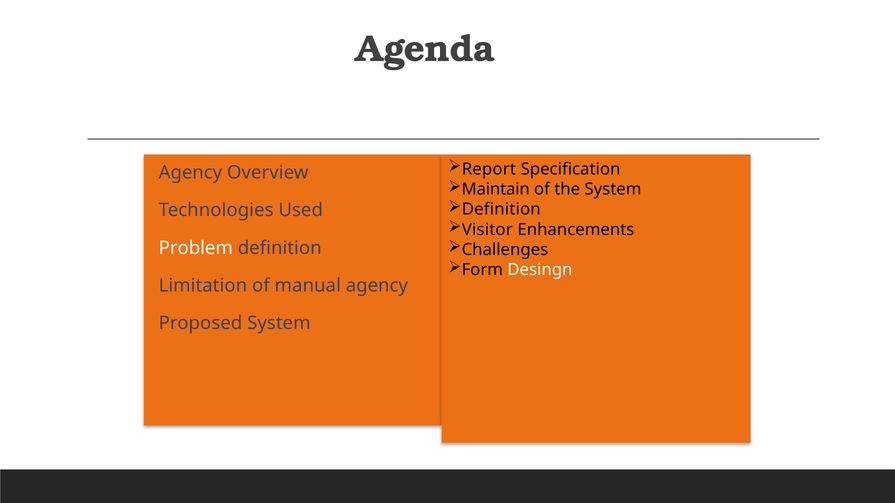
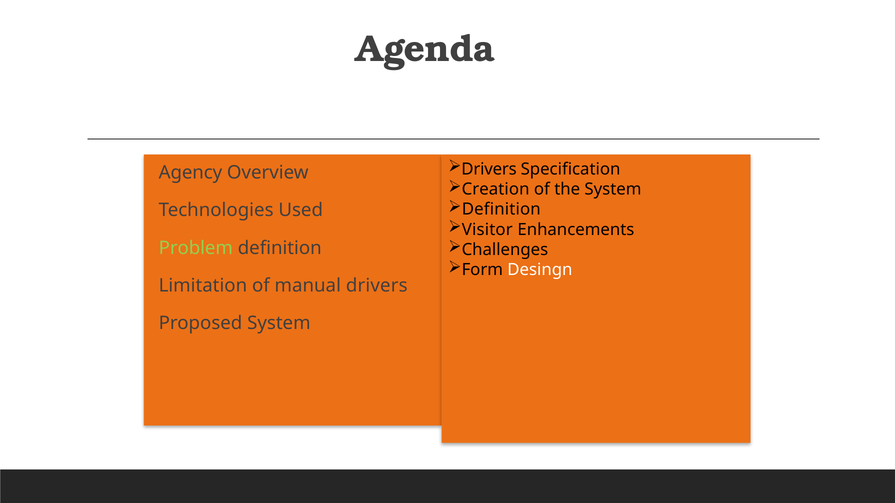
Report at (489, 169): Report -> Drivers
Maintain: Maintain -> Creation
Problem colour: white -> light green
manual agency: agency -> drivers
